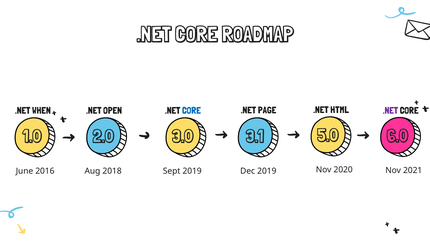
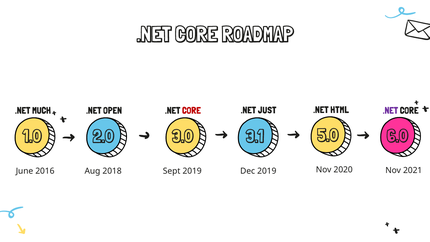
CORE at (191, 111) colour: blue -> red
PAGE: PAGE -> JUST
WHEN: WHEN -> MUCH
